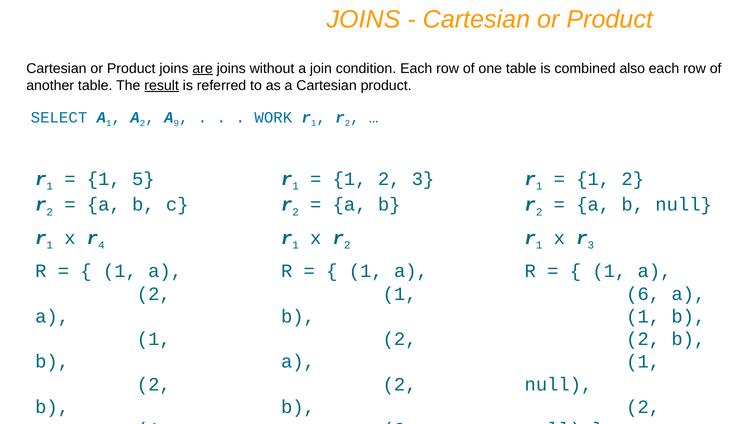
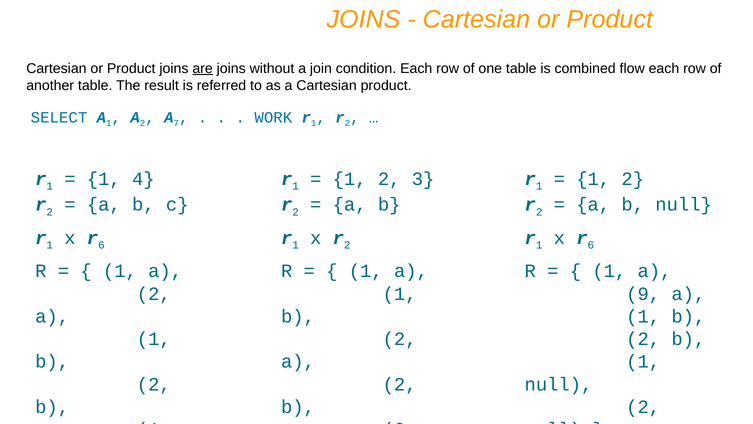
also: also -> flow
result underline: present -> none
9: 9 -> 7
1 5: 5 -> 4
4 at (101, 245): 4 -> 6
3 at (591, 245): 3 -> 6
6: 6 -> 9
